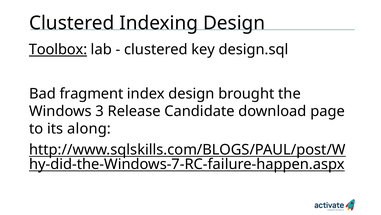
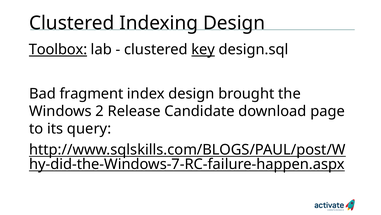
key underline: none -> present
3: 3 -> 2
along: along -> query
